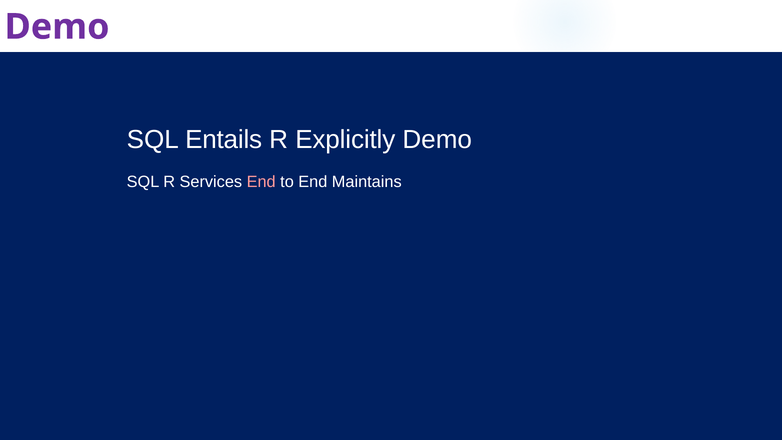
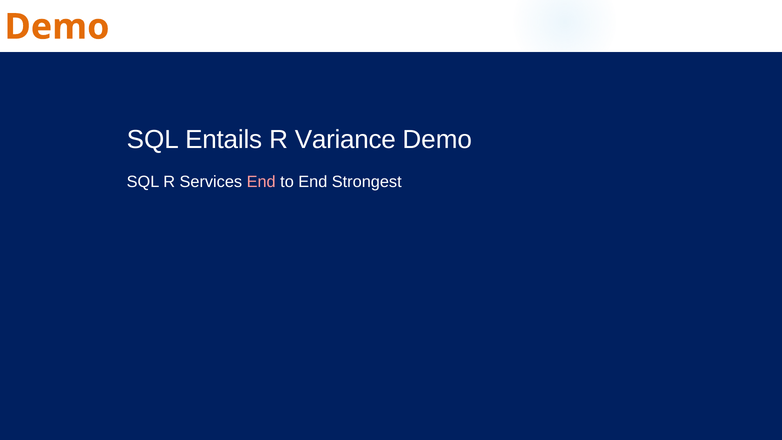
Demo at (57, 27) colour: purple -> orange
Explicitly: Explicitly -> Variance
Maintains: Maintains -> Strongest
